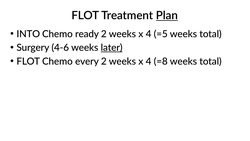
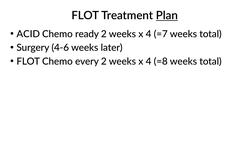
INTO: INTO -> ACID
=5: =5 -> =7
later underline: present -> none
